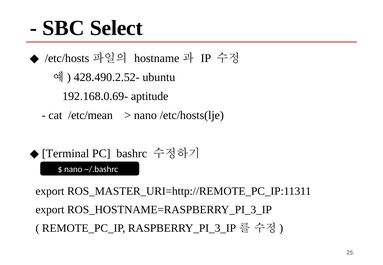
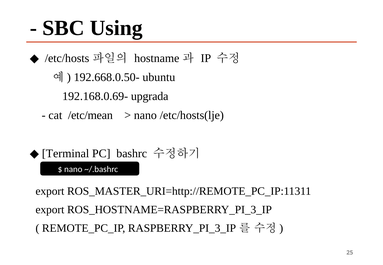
Select: Select -> Using
428.490.2.52-: 428.490.2.52- -> 192.668.0.50-
aptitude: aptitude -> upgrada
